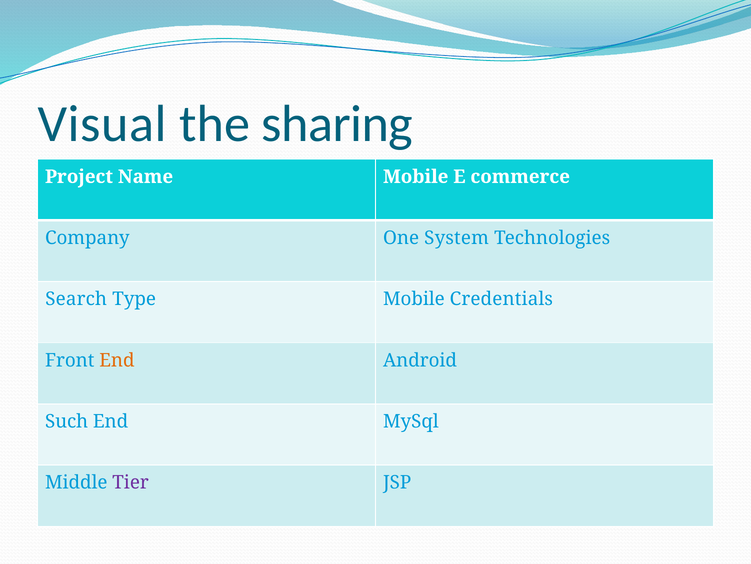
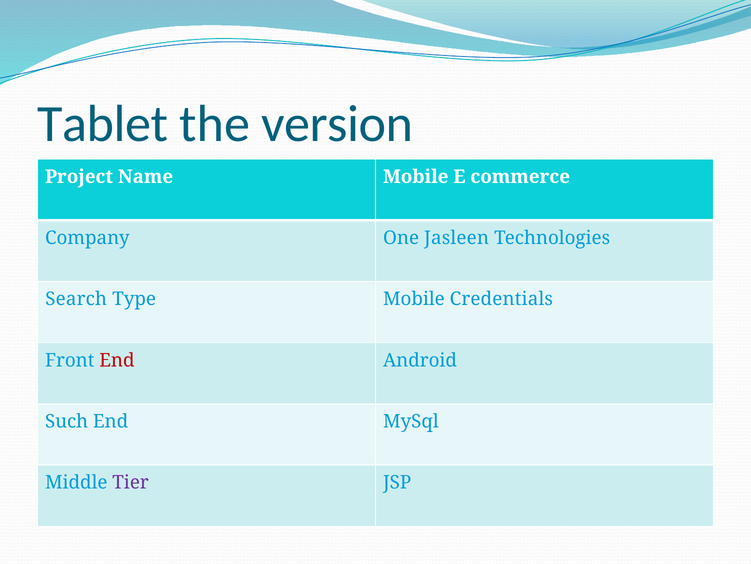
Visual: Visual -> Tablet
sharing: sharing -> version
System: System -> Jasleen
End at (117, 360) colour: orange -> red
